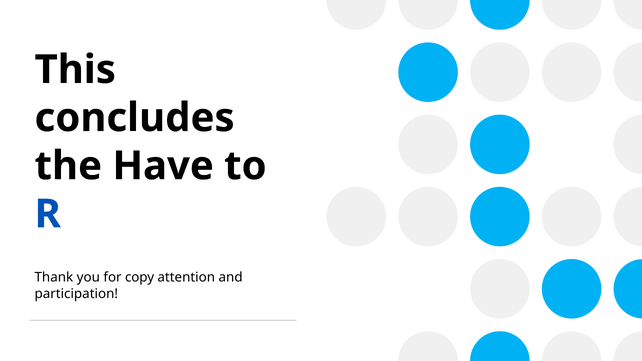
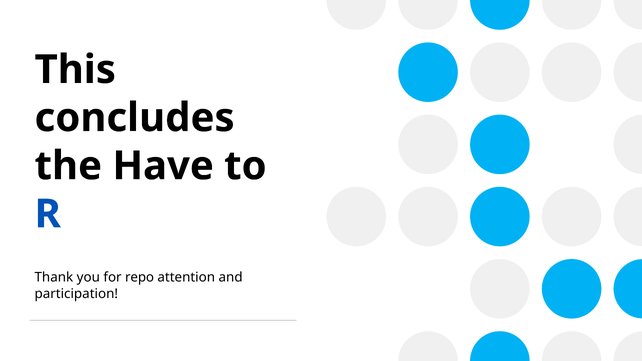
copy: copy -> repo
